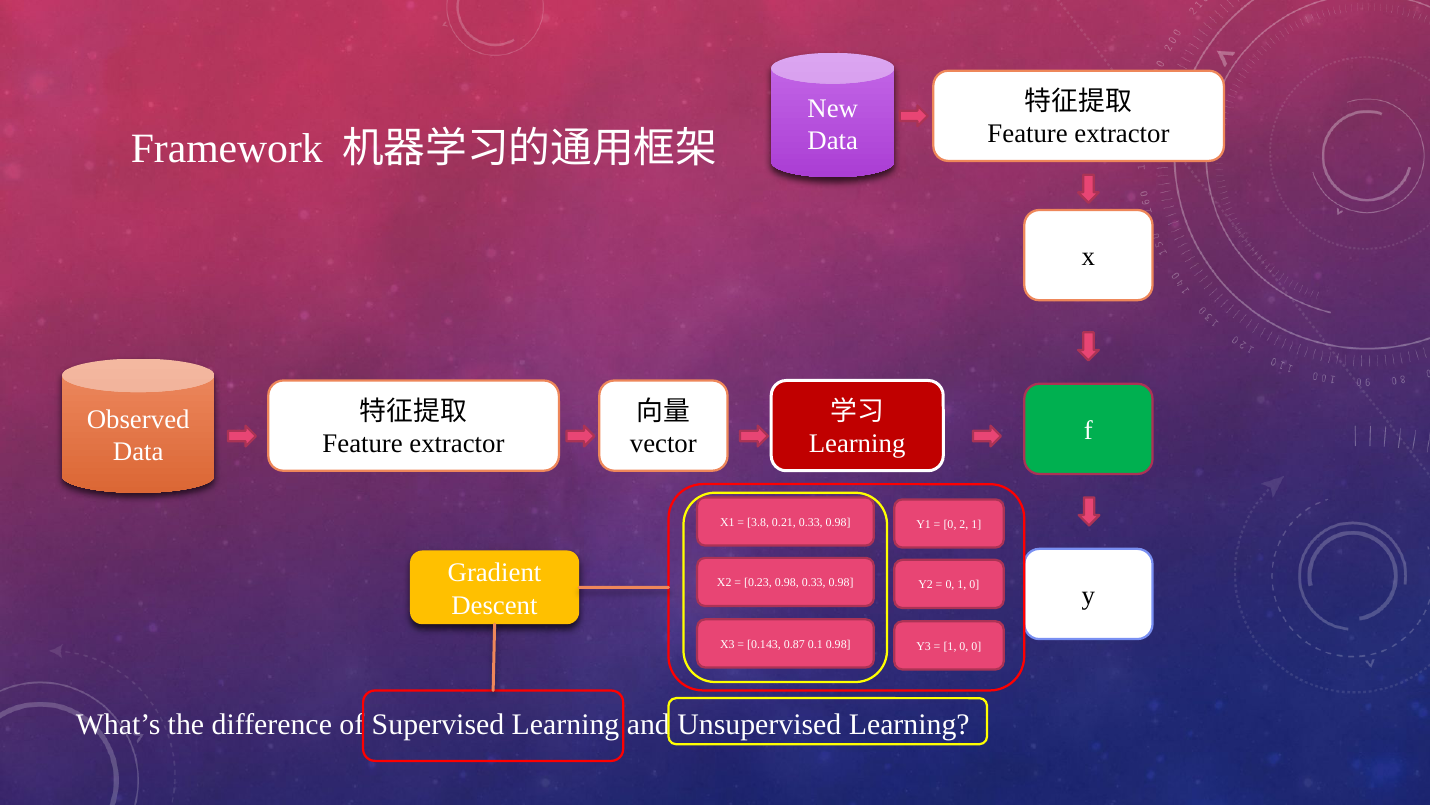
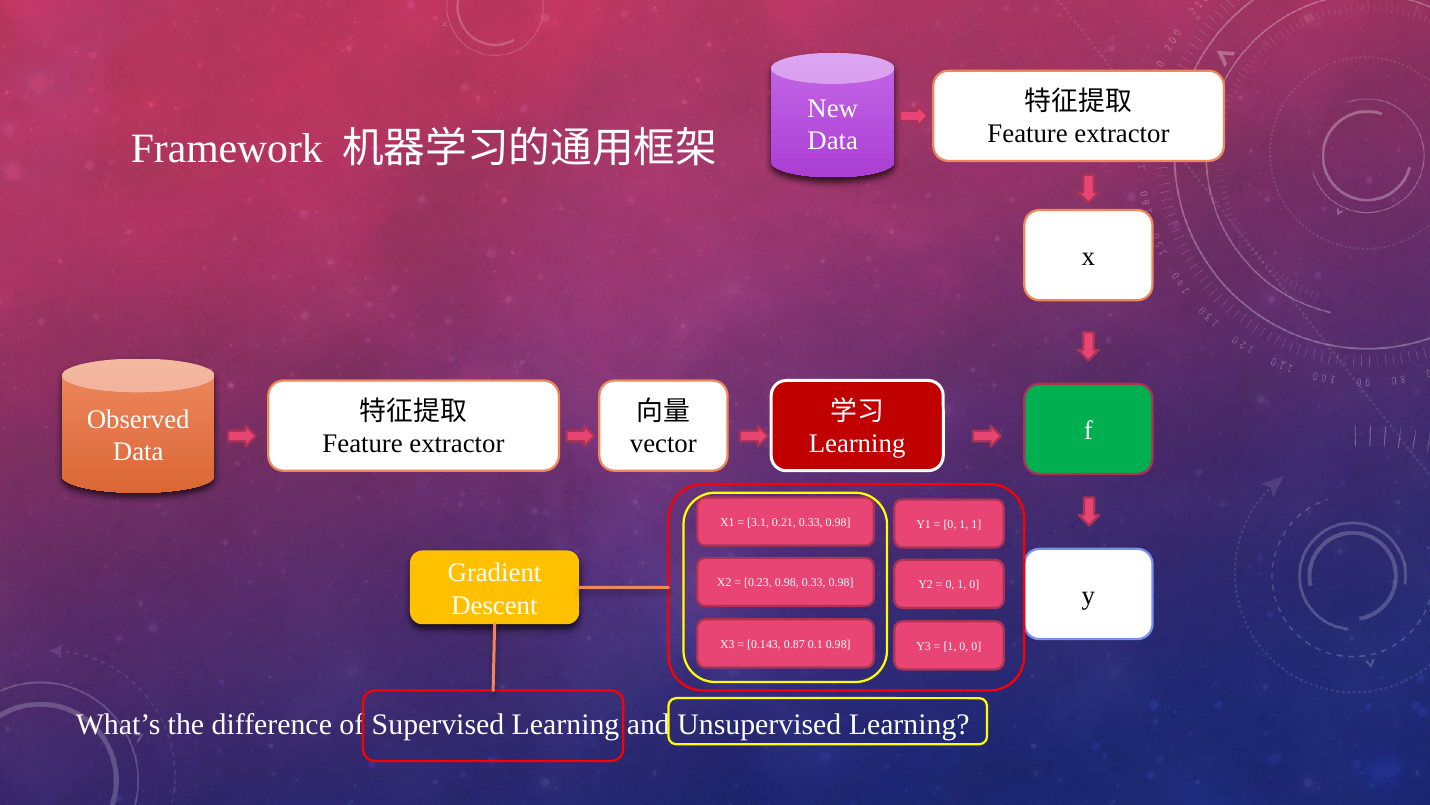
3.8: 3.8 -> 3.1
2 at (964, 524): 2 -> 1
